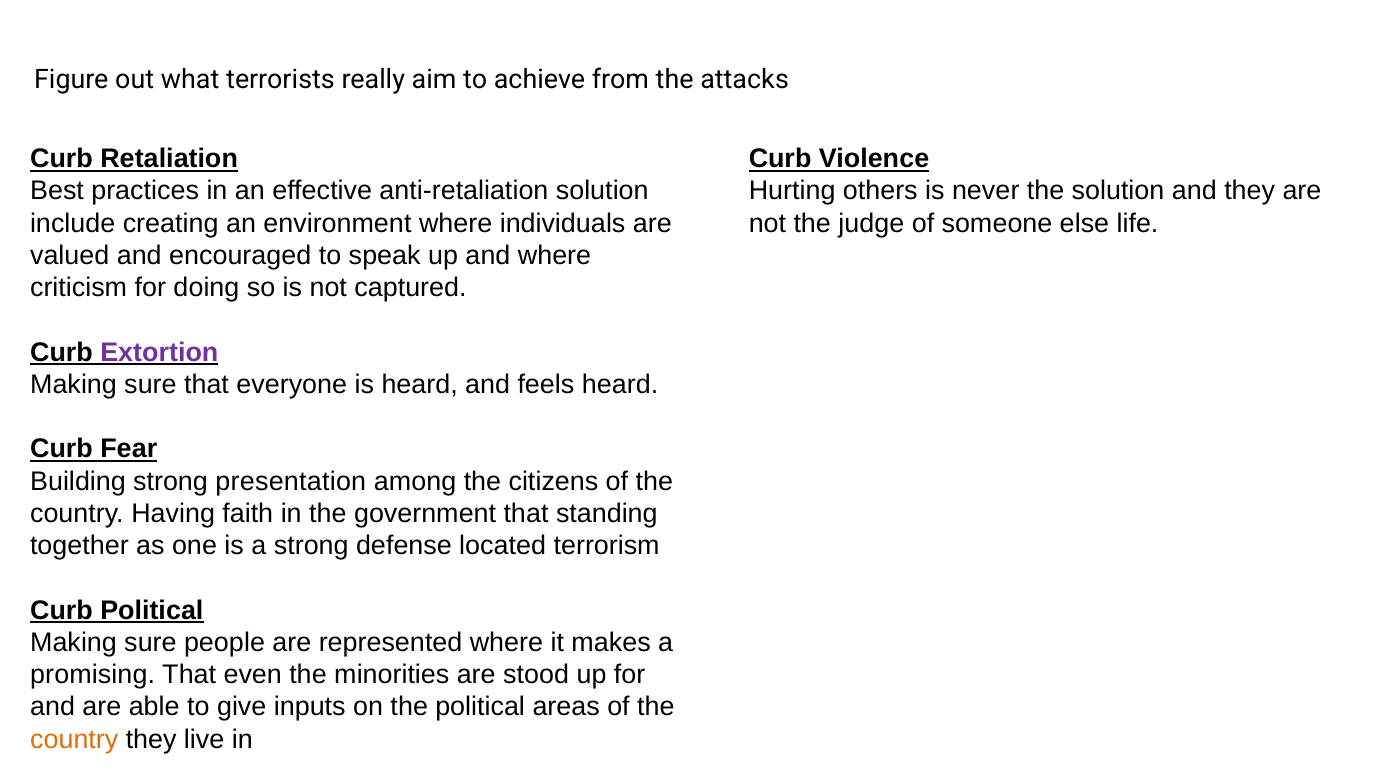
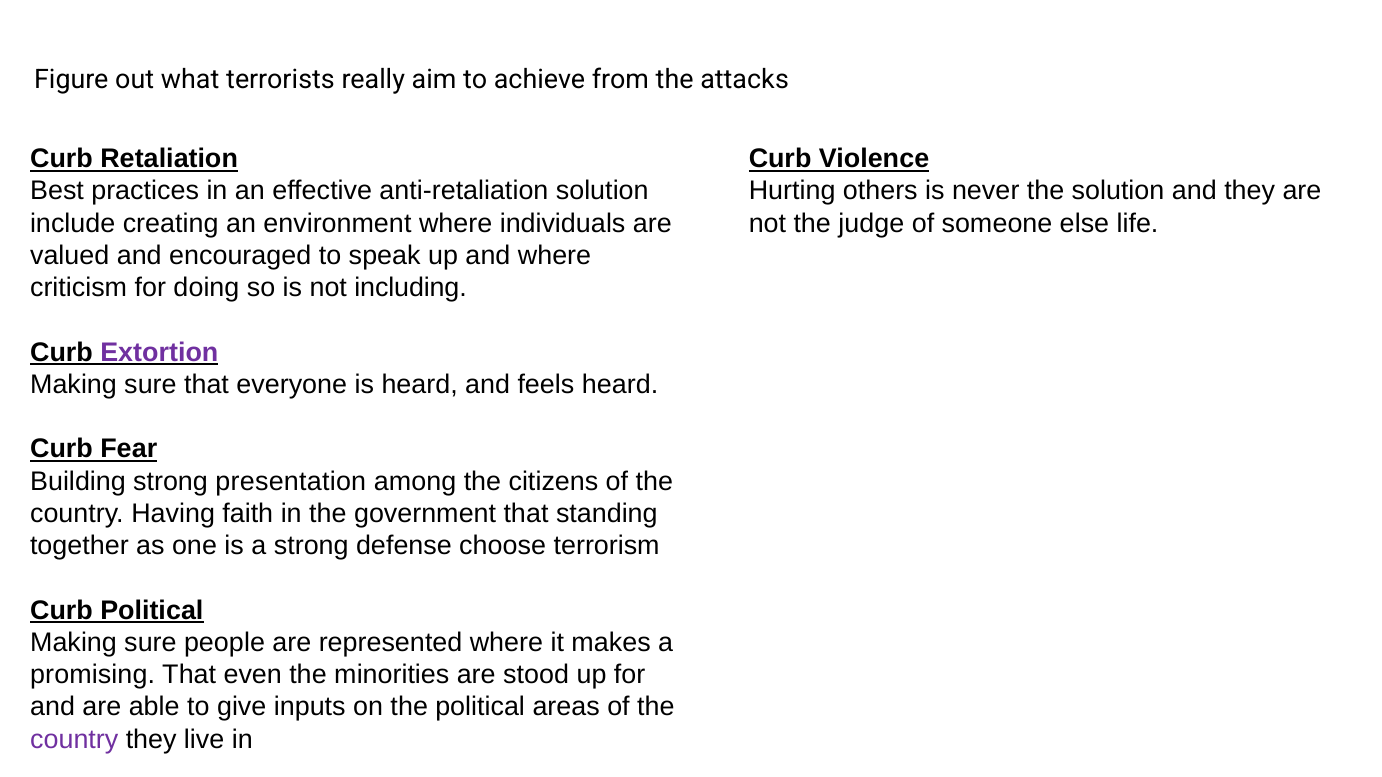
captured: captured -> including
located: located -> choose
country at (74, 740) colour: orange -> purple
